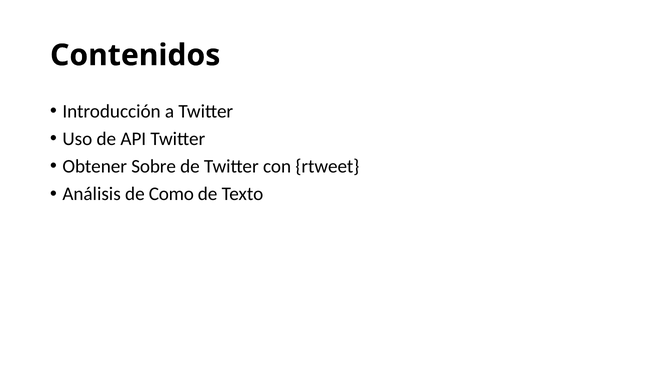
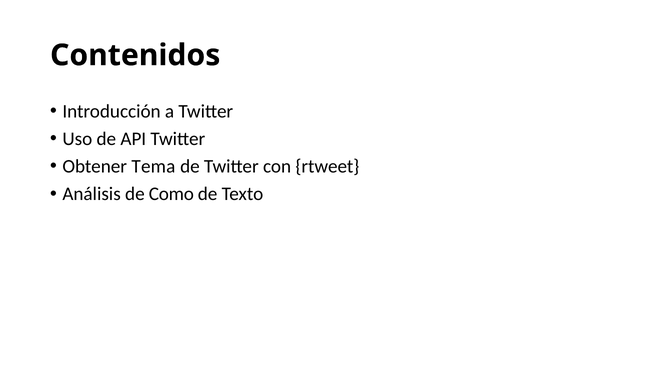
Sobre: Sobre -> Tema
